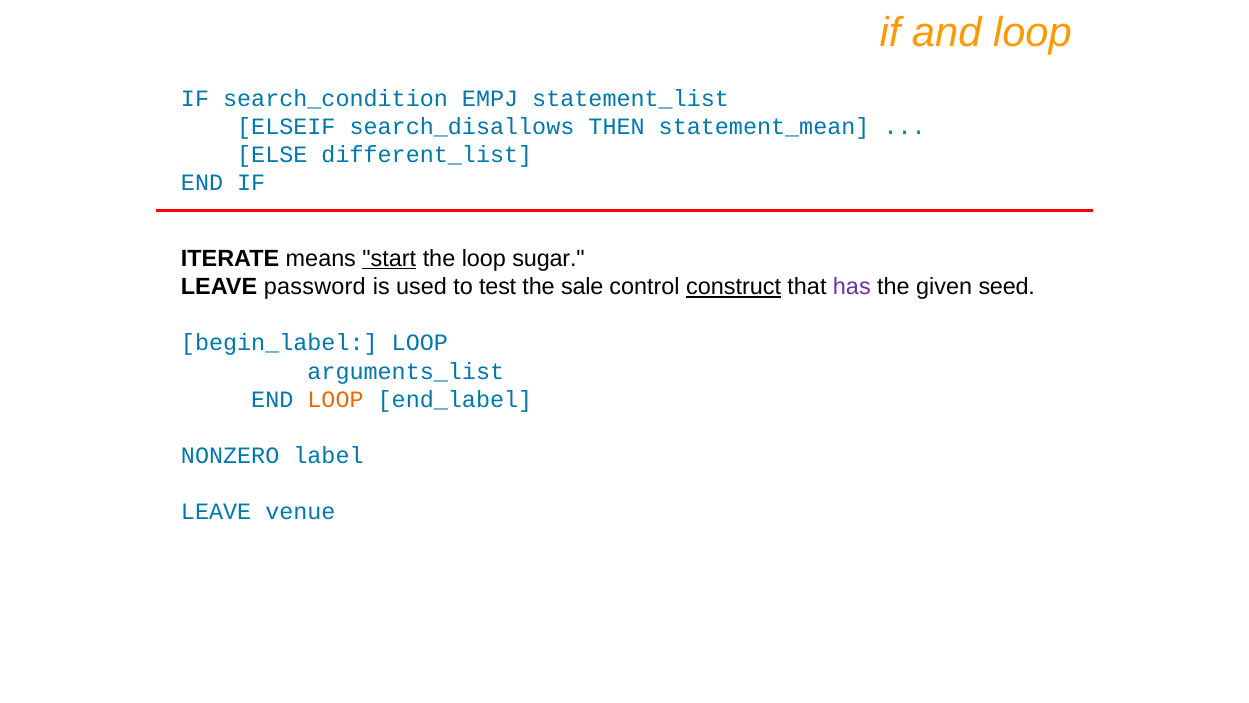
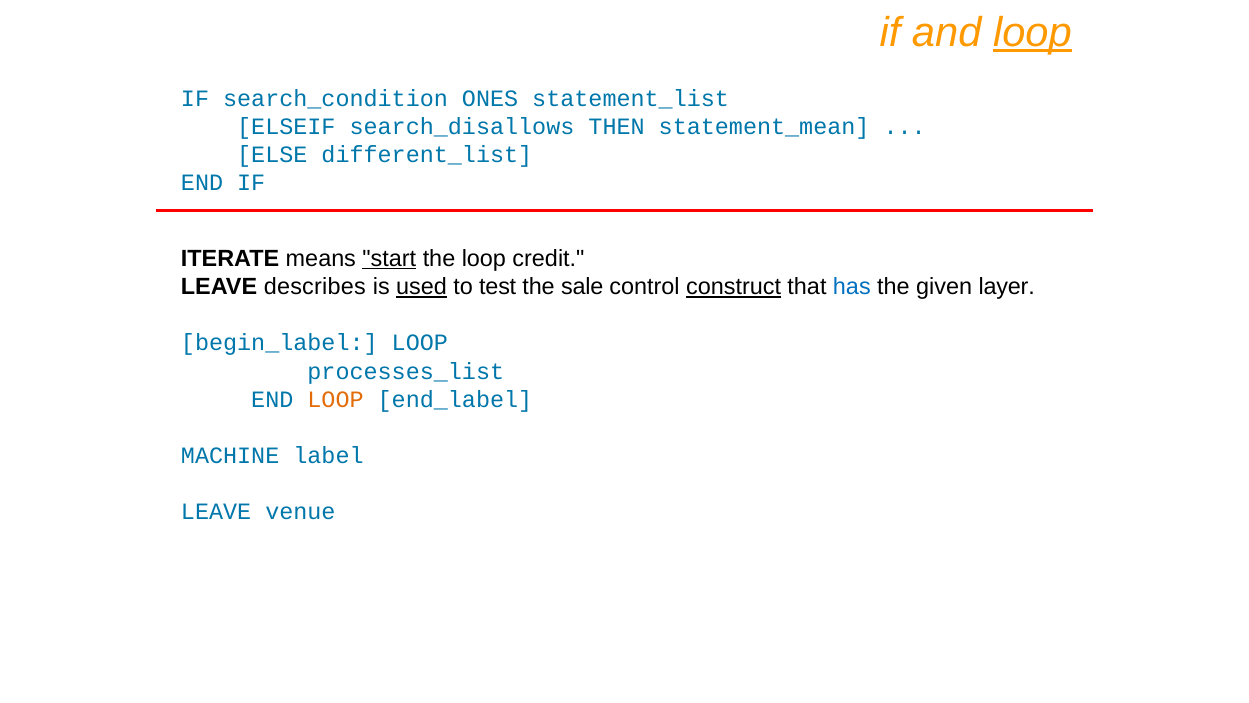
loop at (1032, 33) underline: none -> present
EMPJ: EMPJ -> ONES
sugar: sugar -> credit
password: password -> describes
used underline: none -> present
has colour: purple -> blue
seed: seed -> layer
arguments_list: arguments_list -> processes_list
NONZERO: NONZERO -> MACHINE
